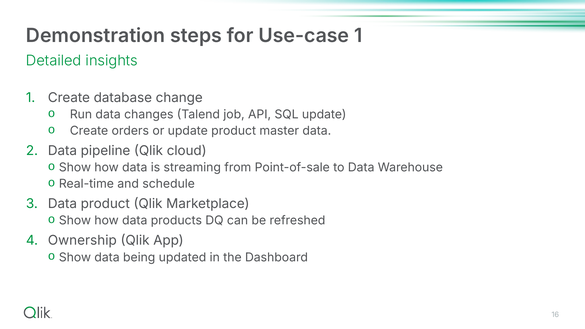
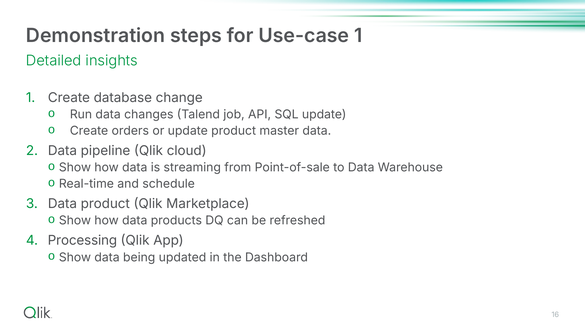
Ownership: Ownership -> Processing
